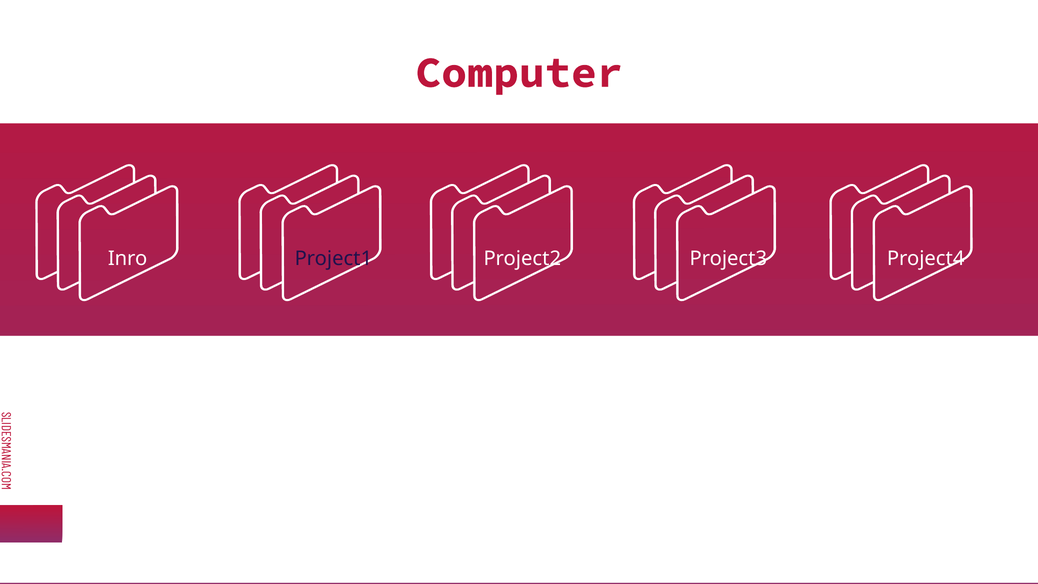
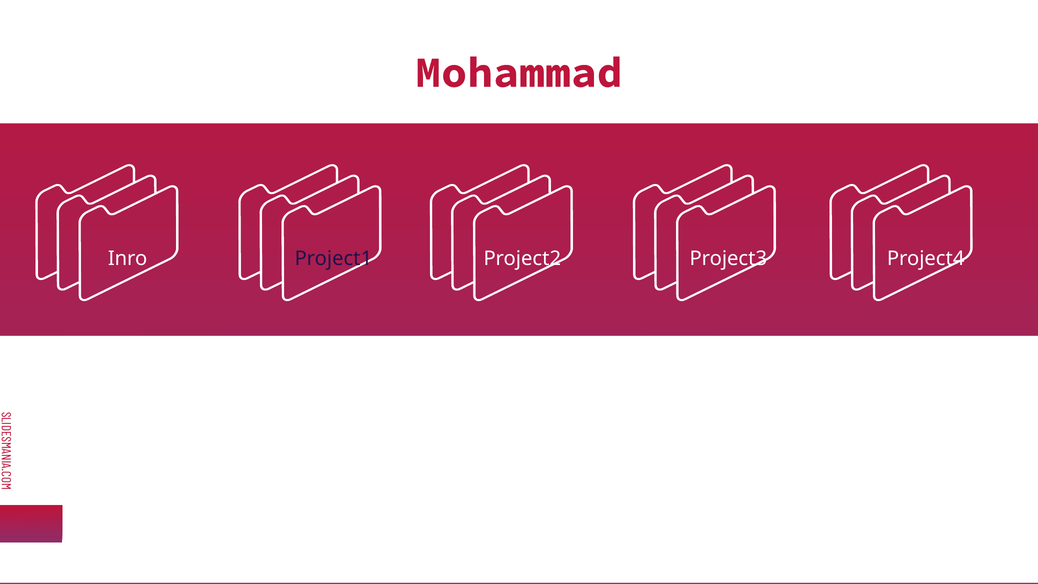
Computer: Computer -> Mohammad
